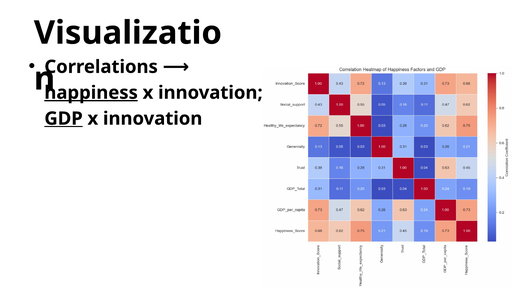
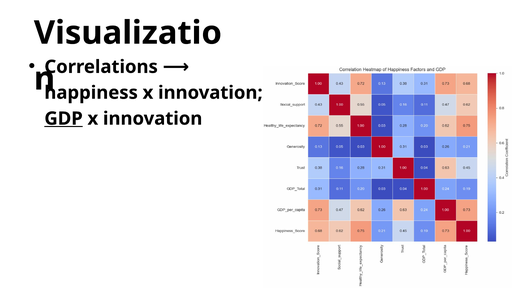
happiness underline: present -> none
